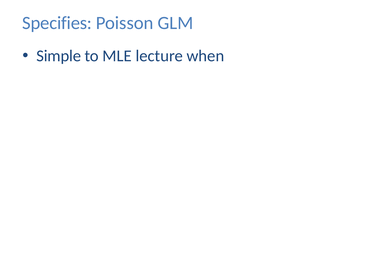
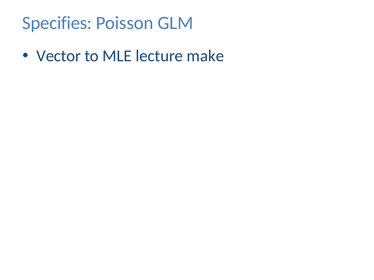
Simple: Simple -> Vector
when: when -> make
